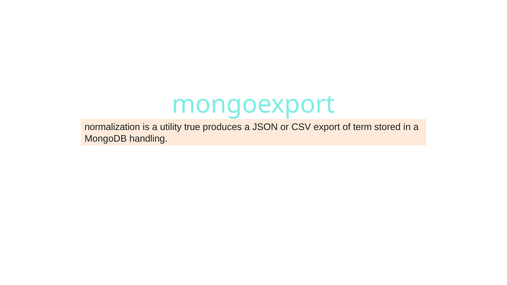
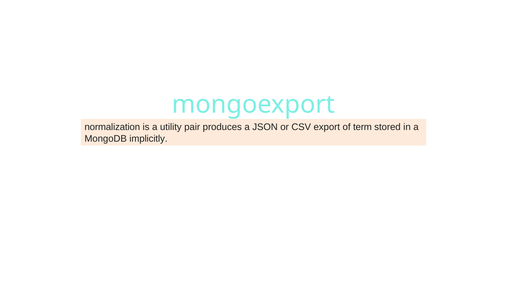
true: true -> pair
handling: handling -> implicitly
